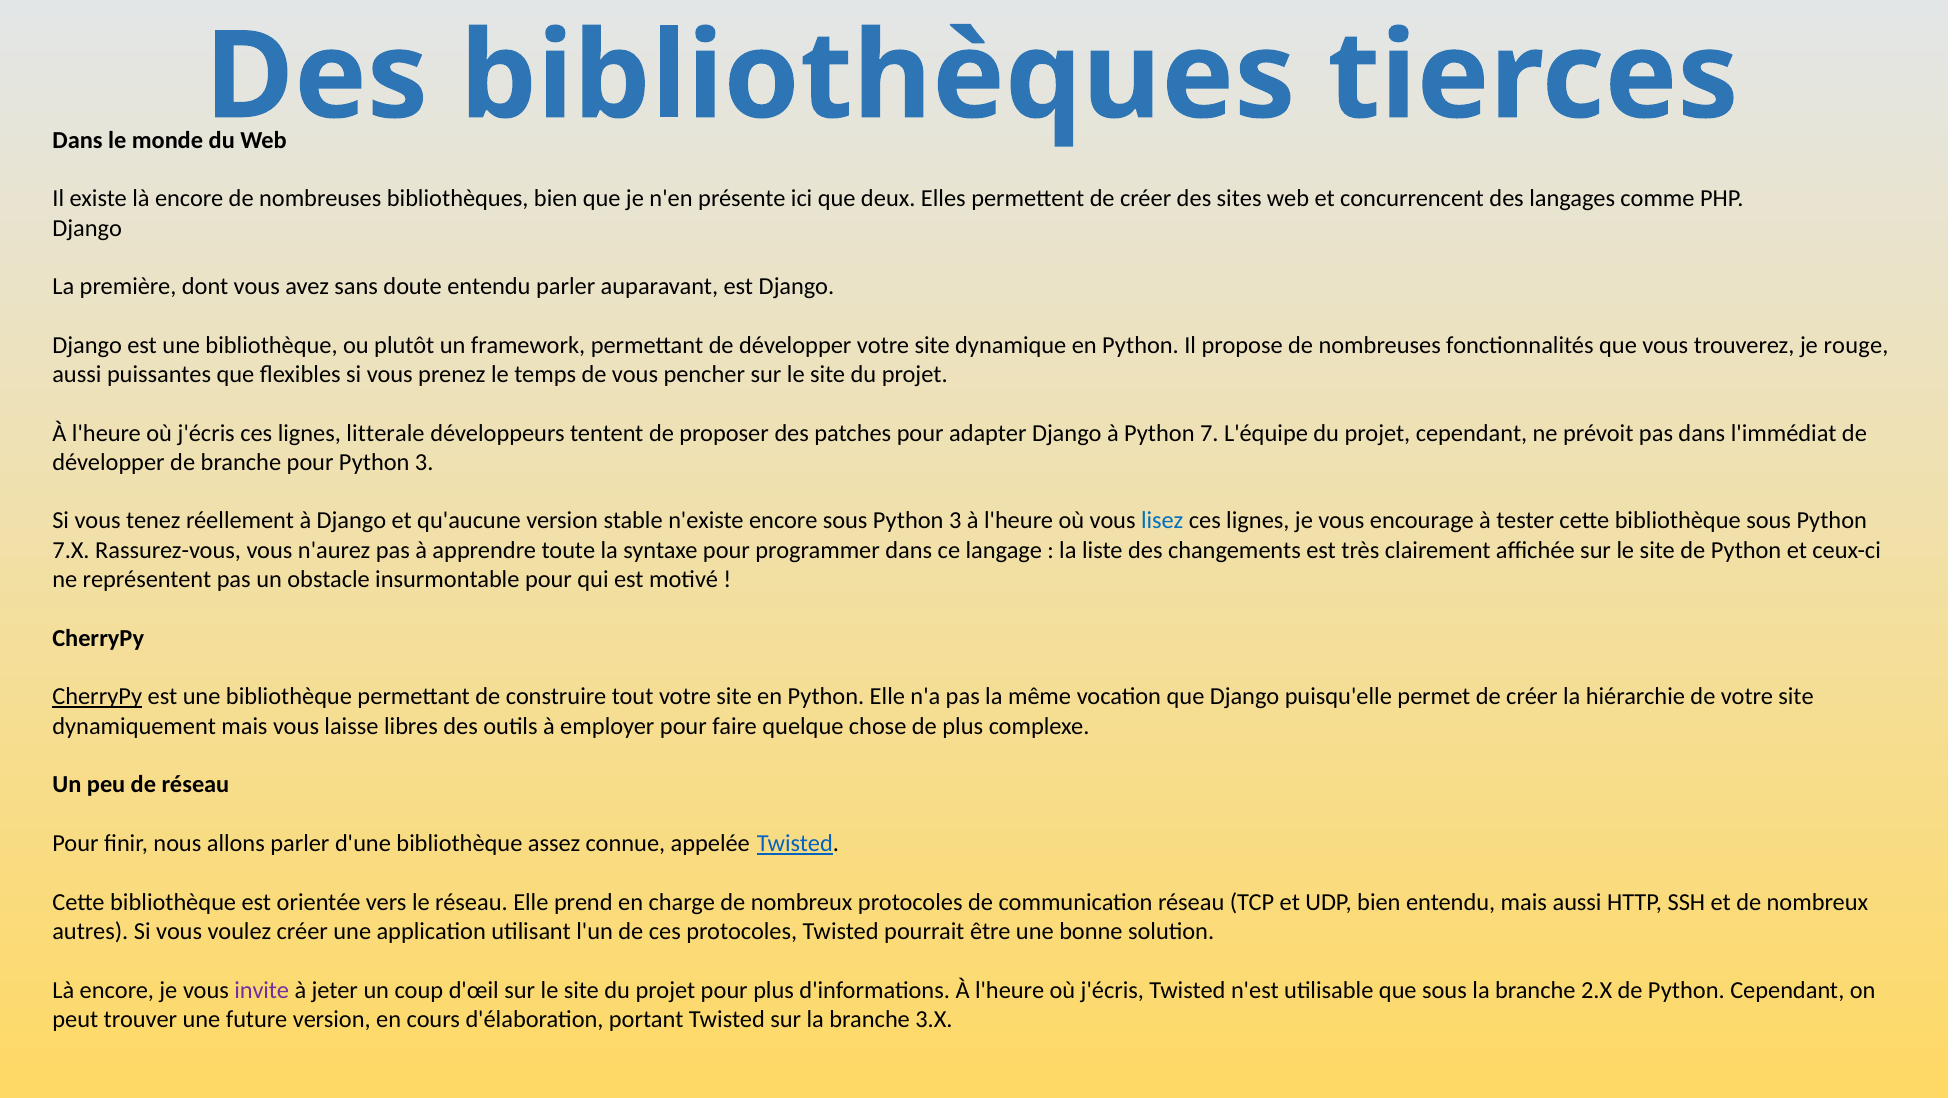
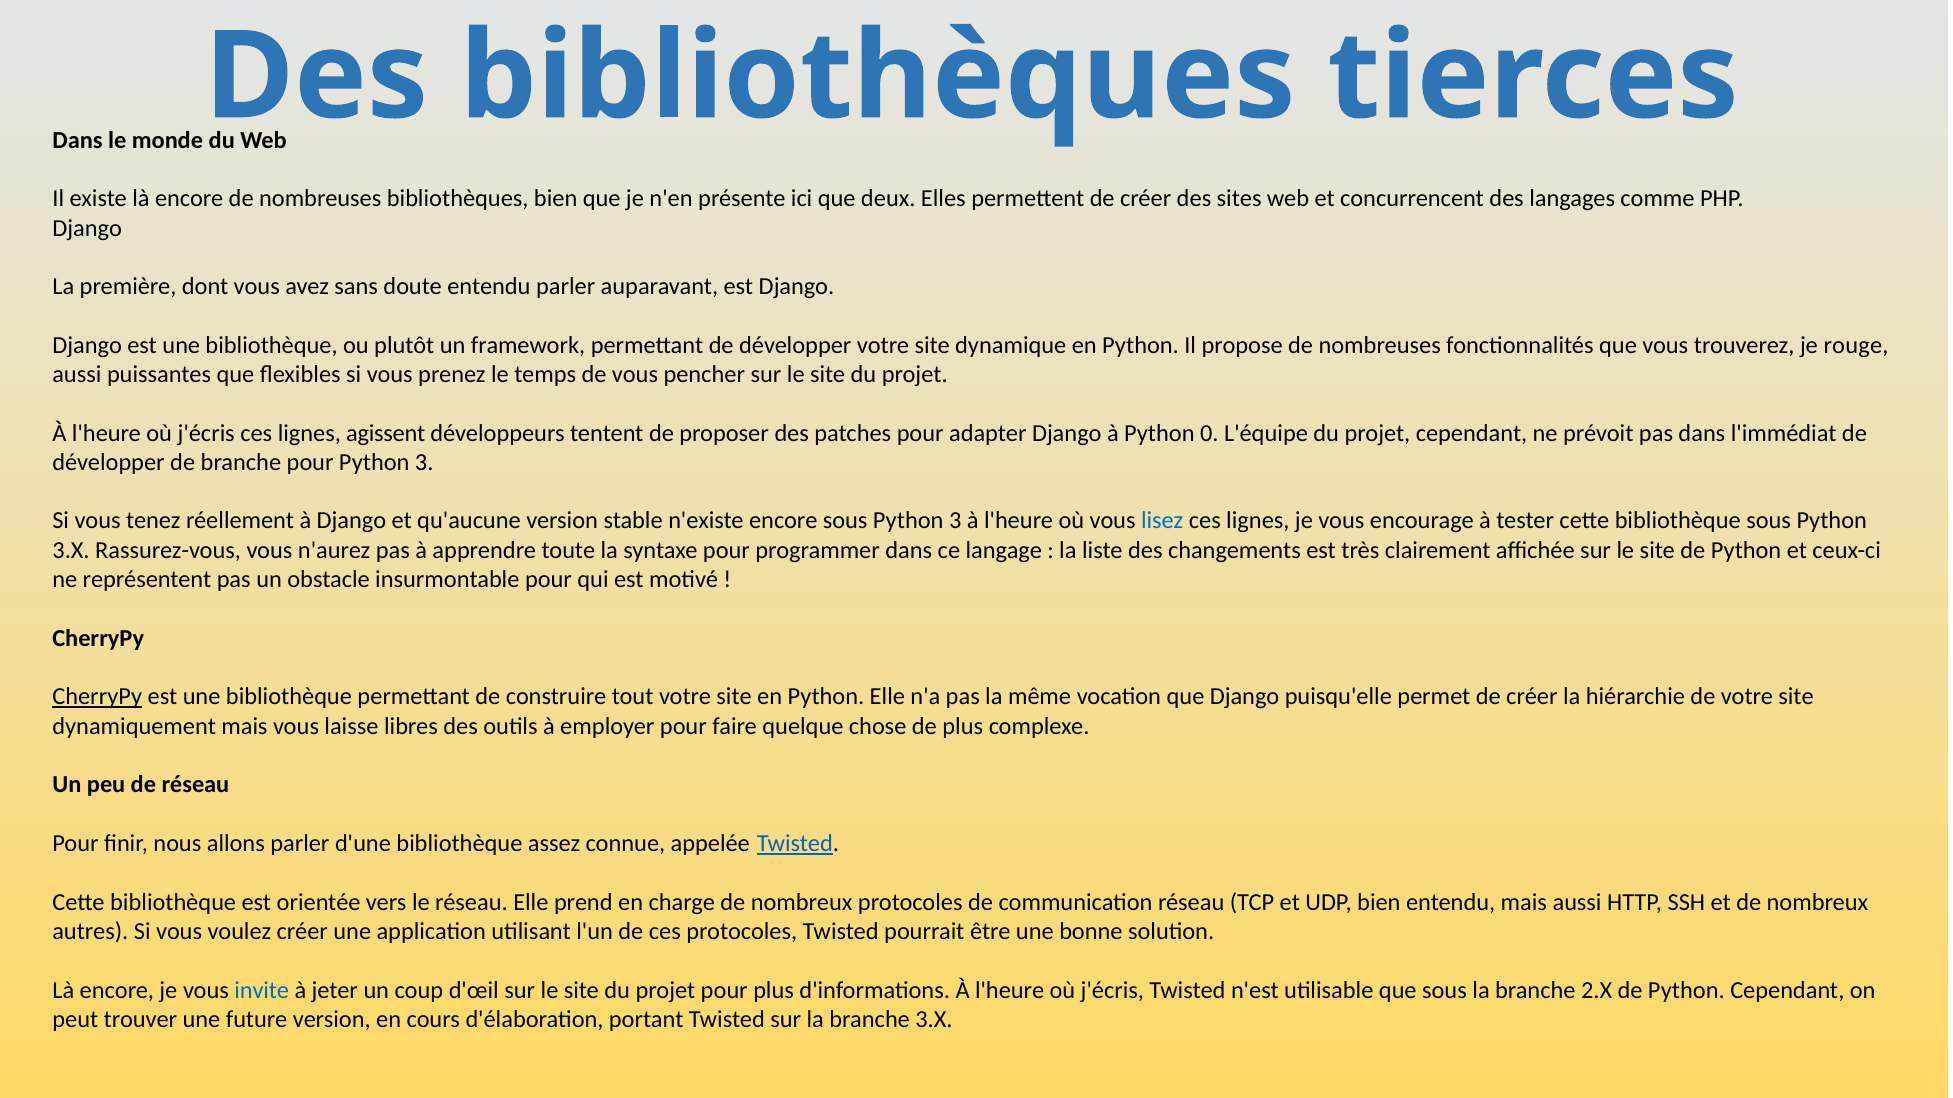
litterale: litterale -> agissent
7: 7 -> 0
7.X at (71, 550): 7.X -> 3.X
invite colour: purple -> blue
